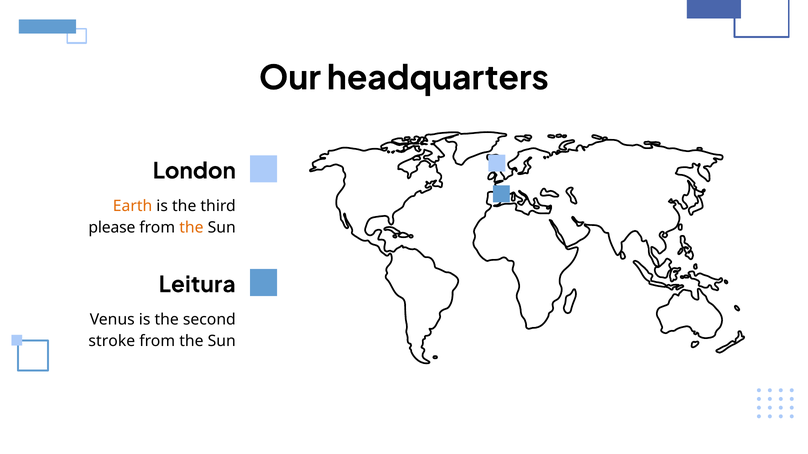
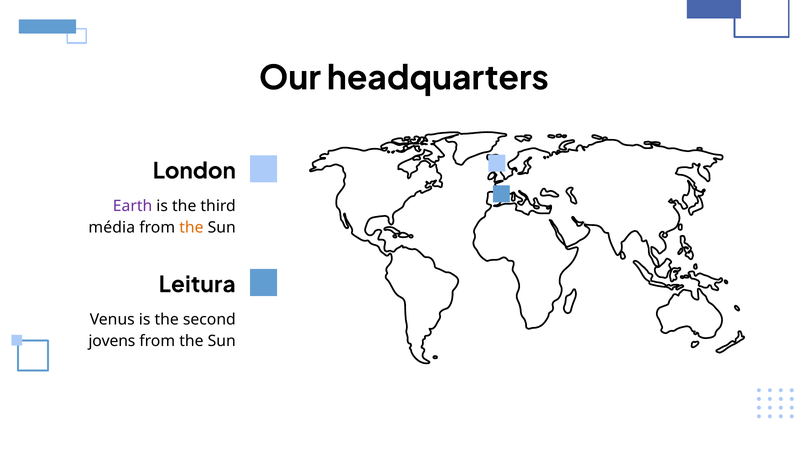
Earth colour: orange -> purple
please: please -> média
stroke: stroke -> jovens
